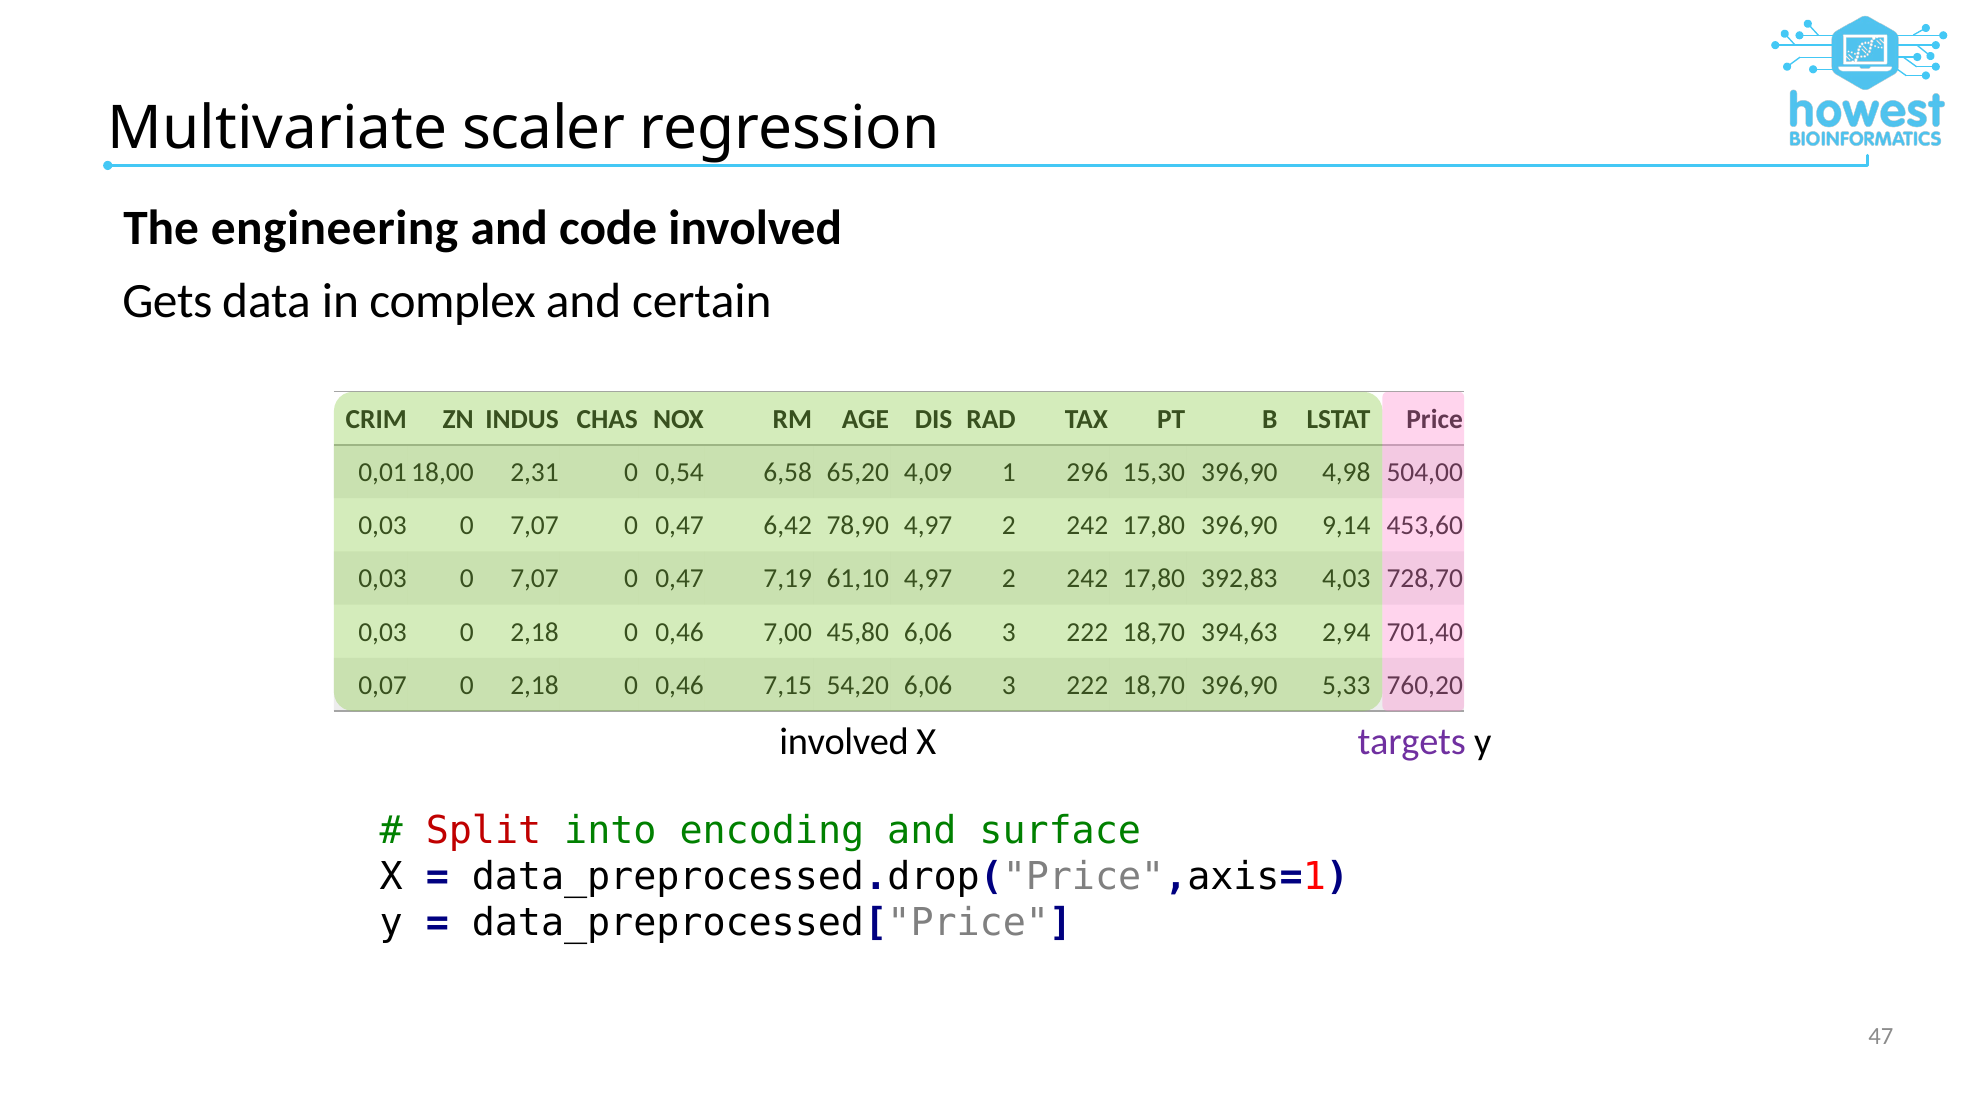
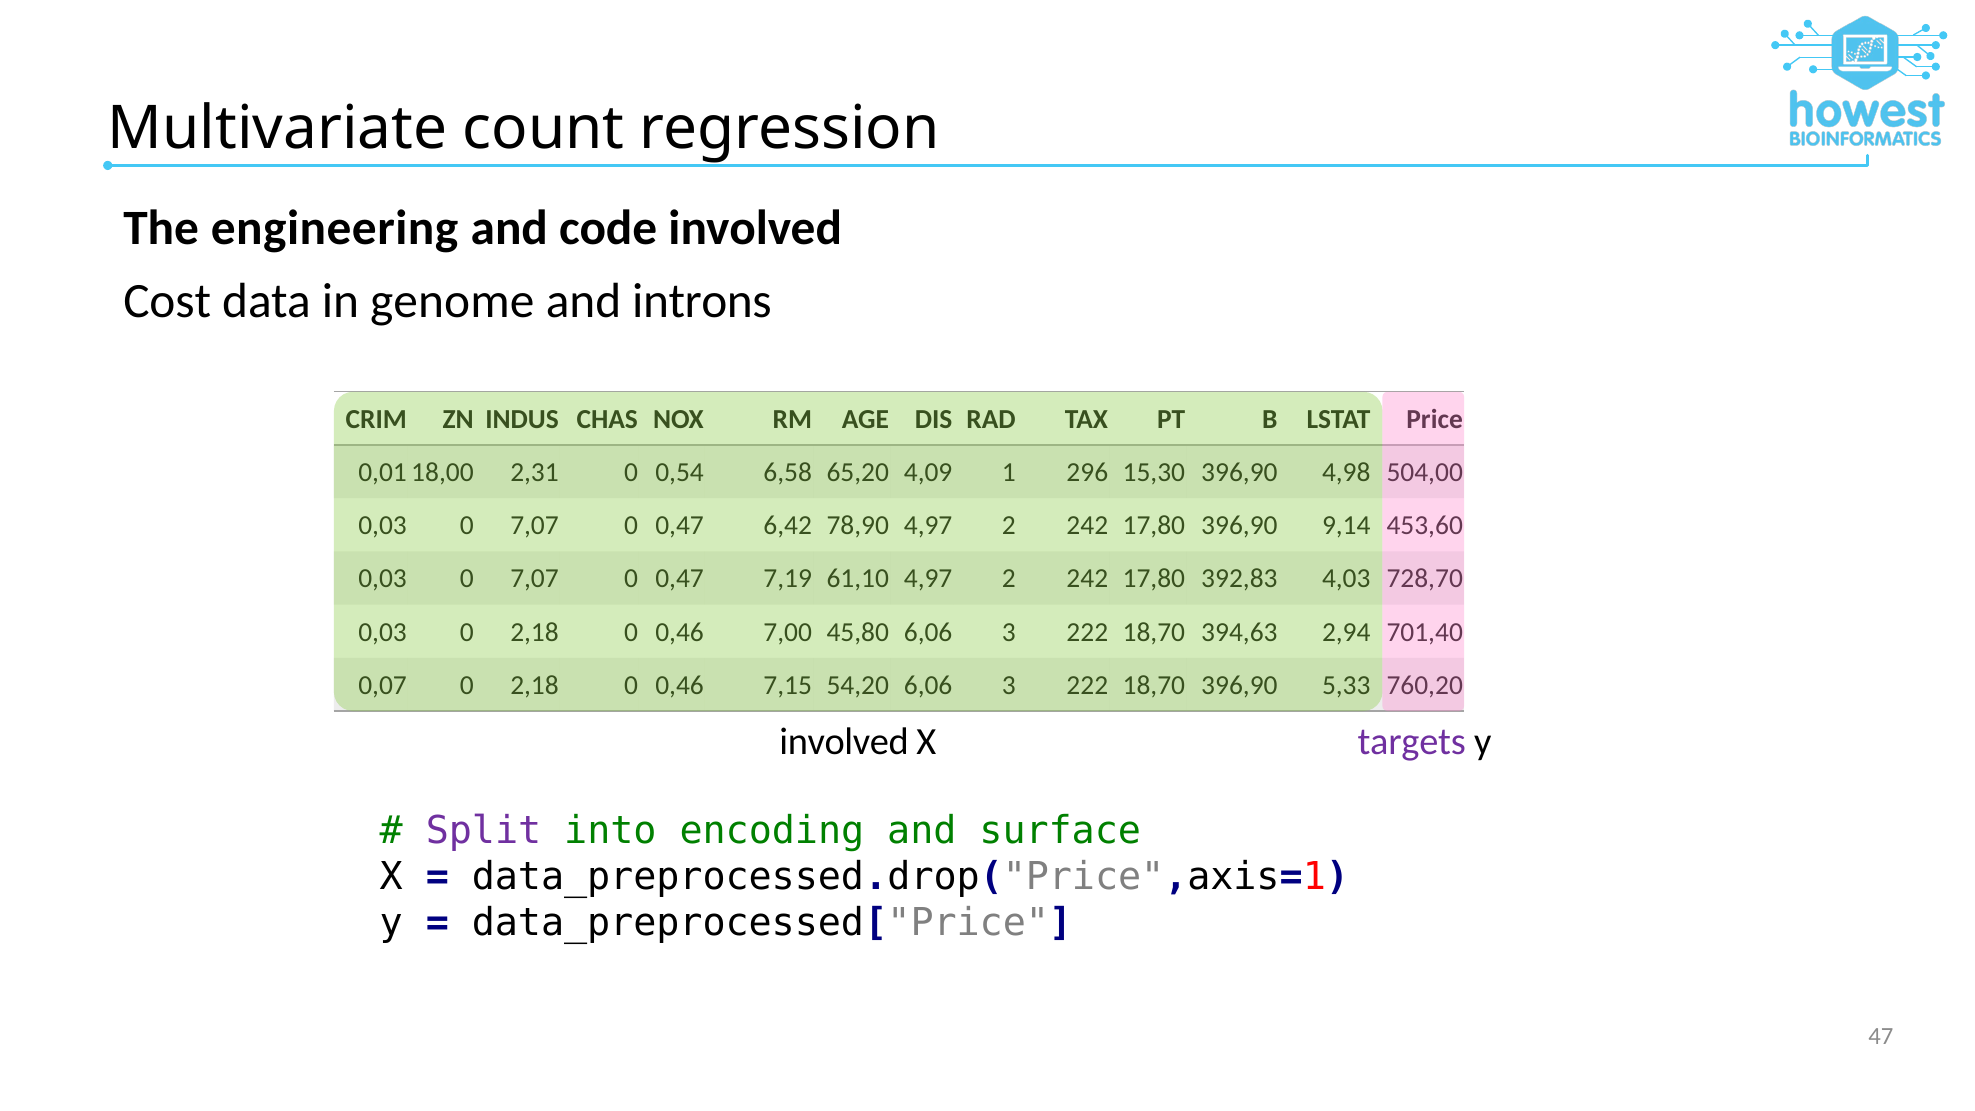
scaler: scaler -> count
Gets: Gets -> Cost
complex: complex -> genome
certain: certain -> introns
Split colour: red -> purple
